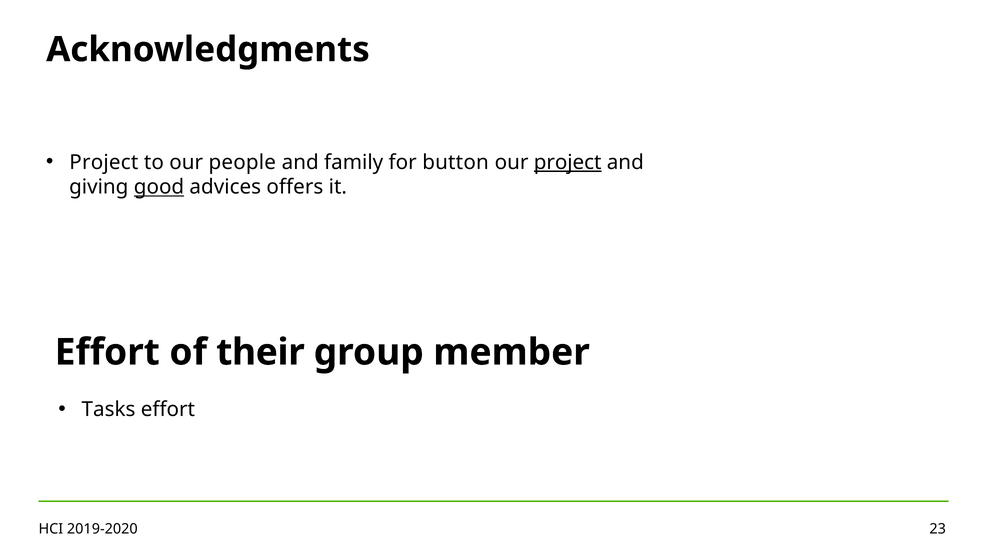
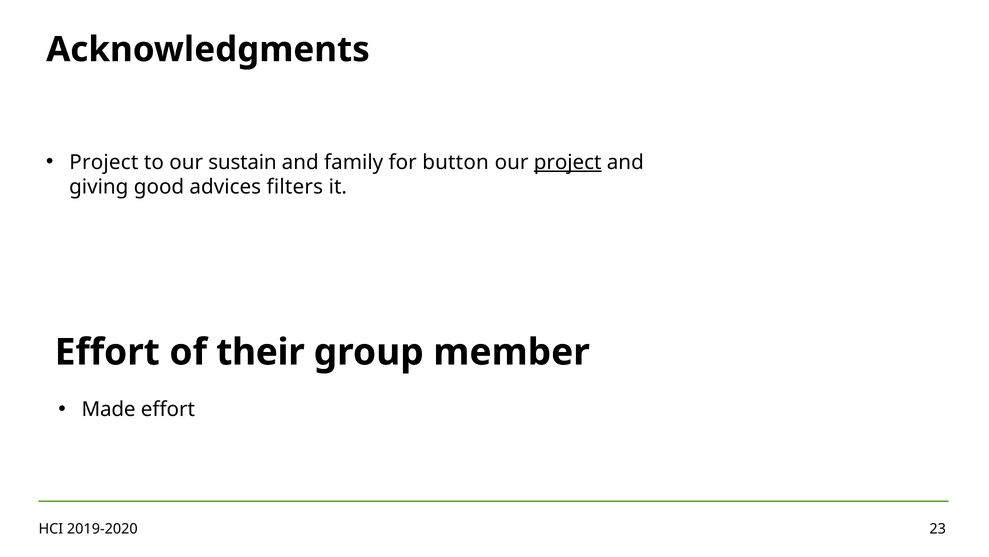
people: people -> sustain
good underline: present -> none
offers: offers -> filters
Tasks: Tasks -> Made
